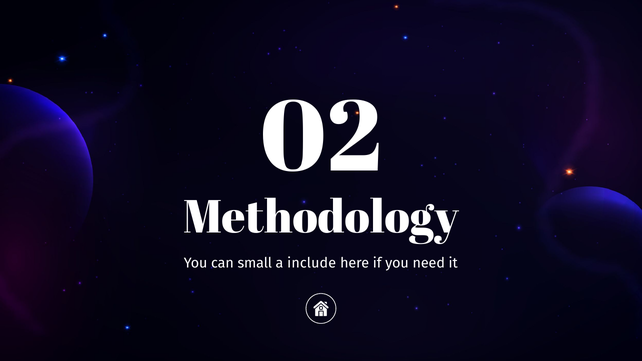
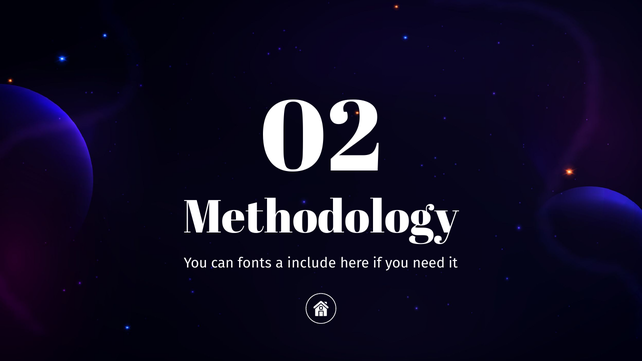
small: small -> fonts
